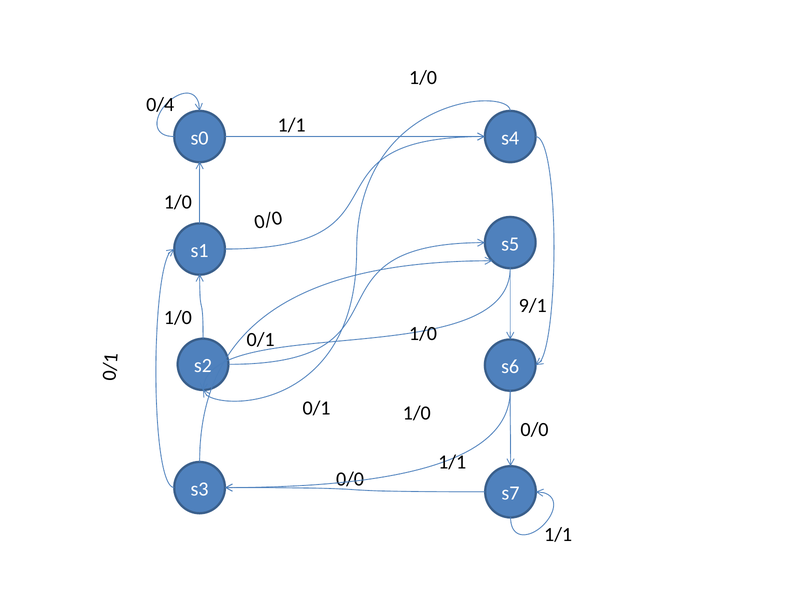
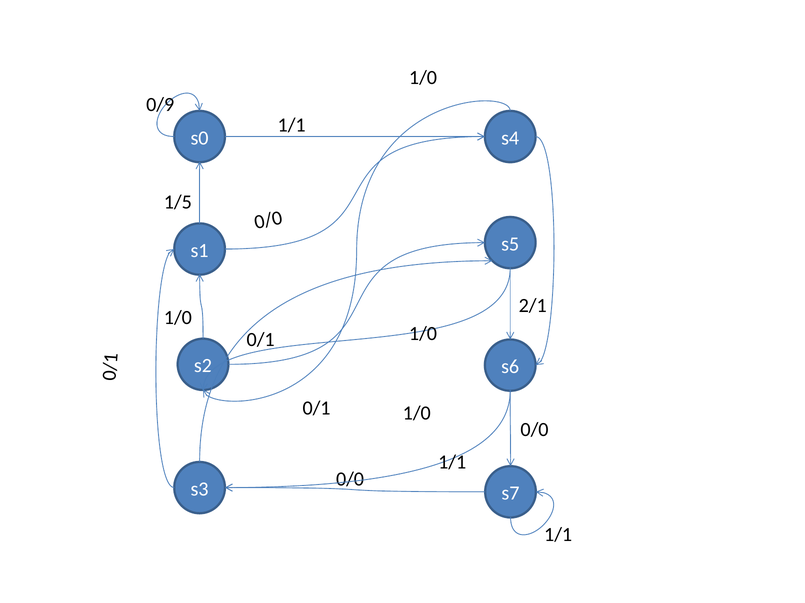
0/4: 0/4 -> 0/9
1/0 at (178, 202): 1/0 -> 1/5
9/1: 9/1 -> 2/1
